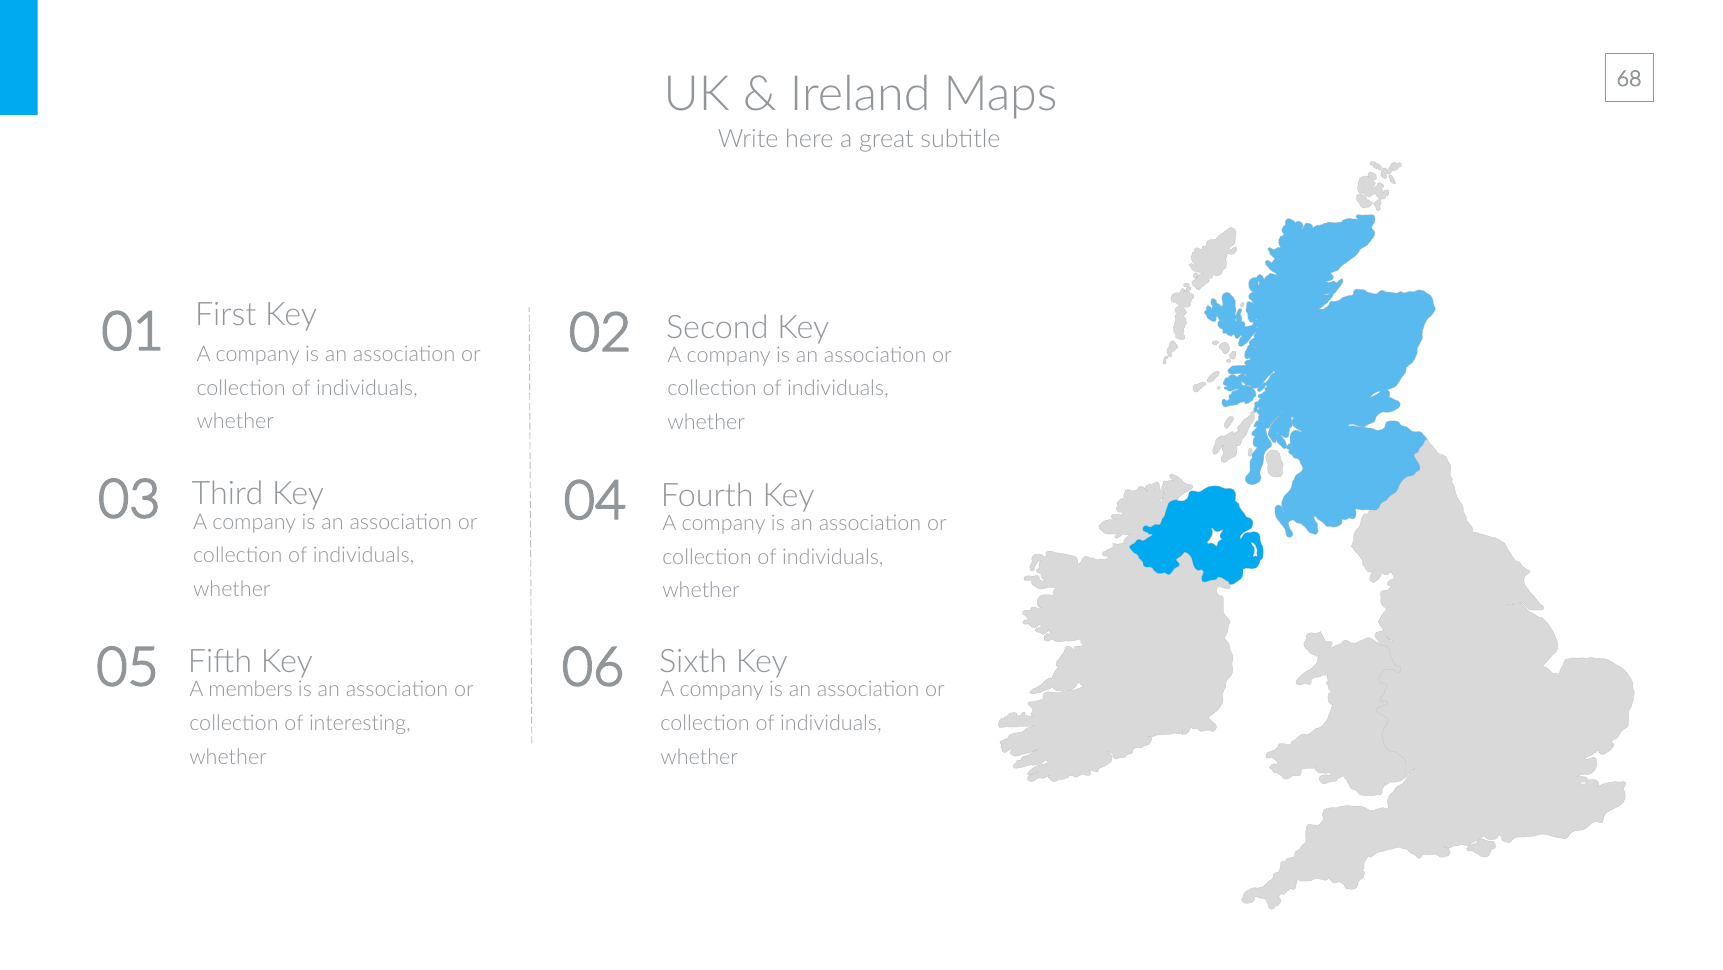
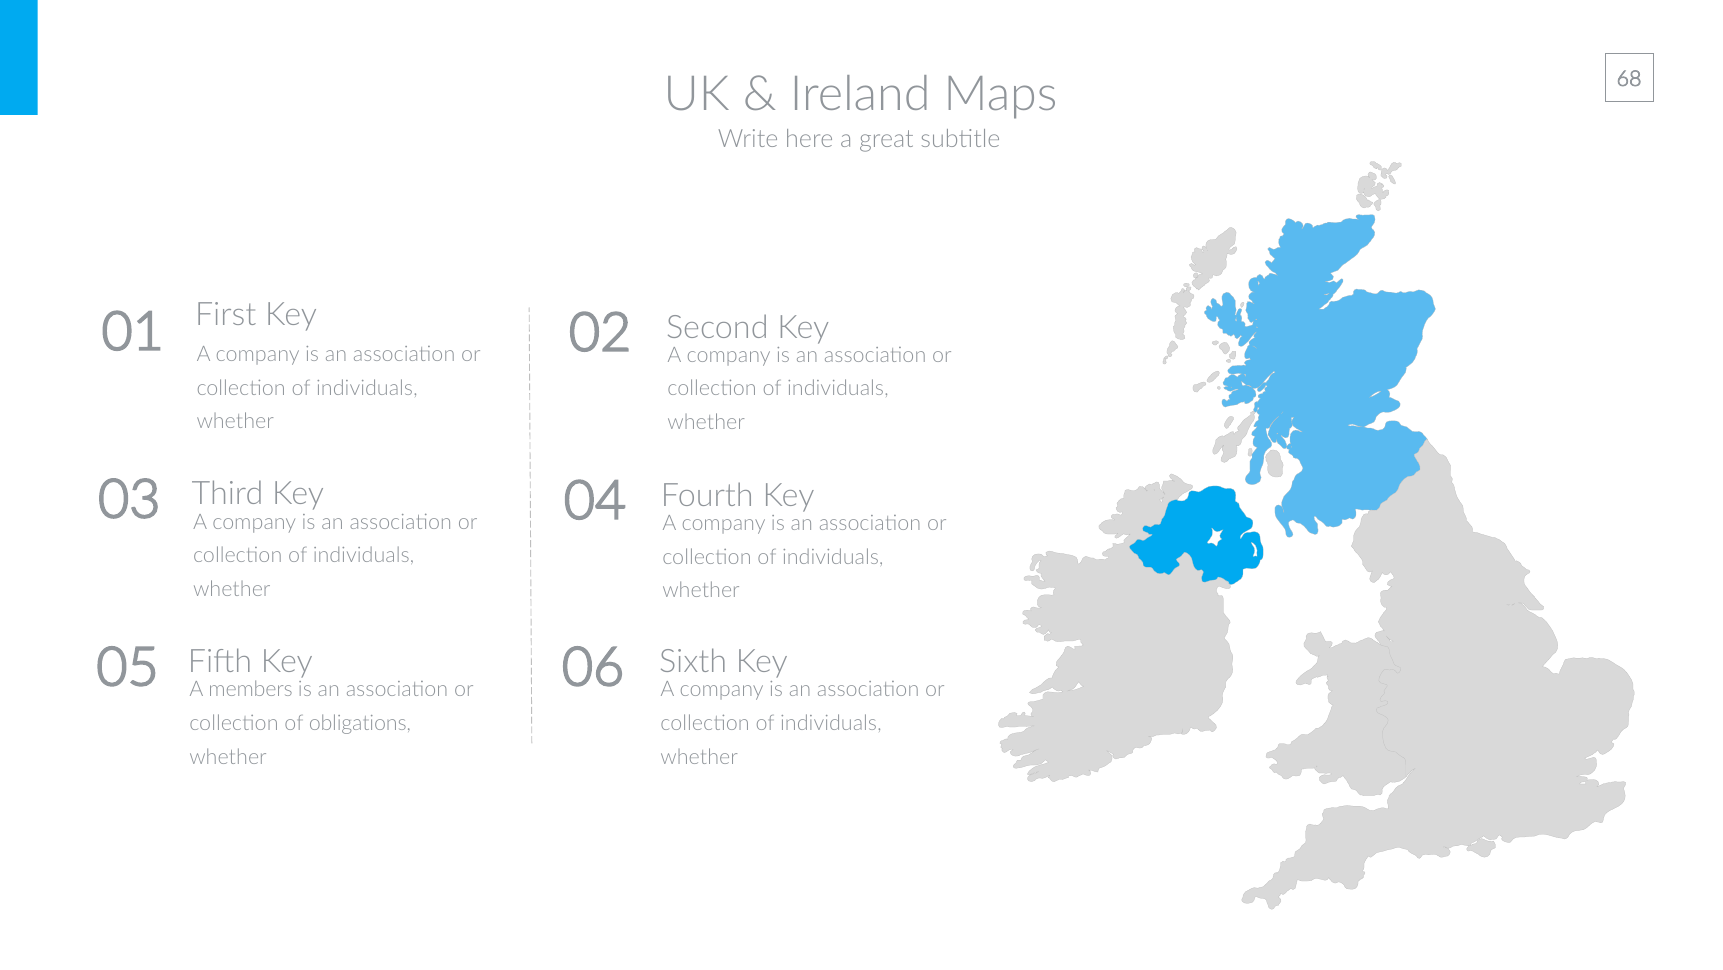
interesting: interesting -> obligations
